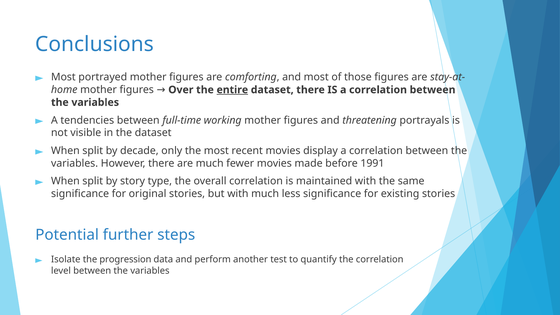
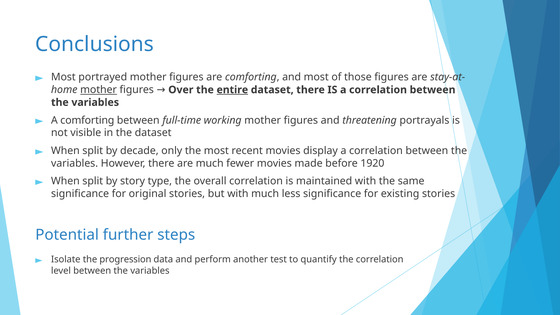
mother at (99, 90) underline: none -> present
A tendencies: tendencies -> comforting
1991: 1991 -> 1920
